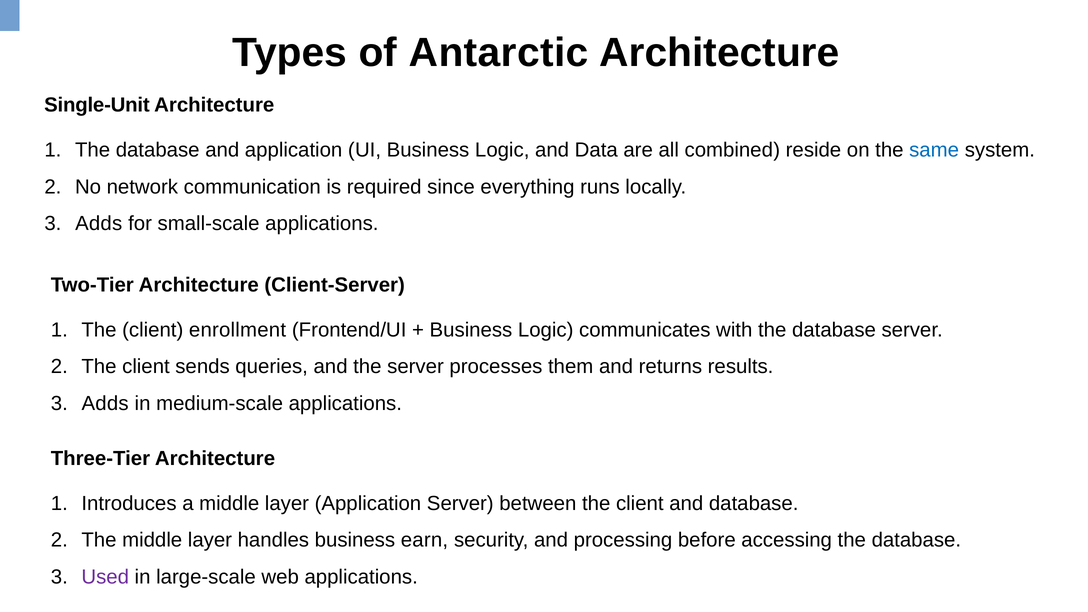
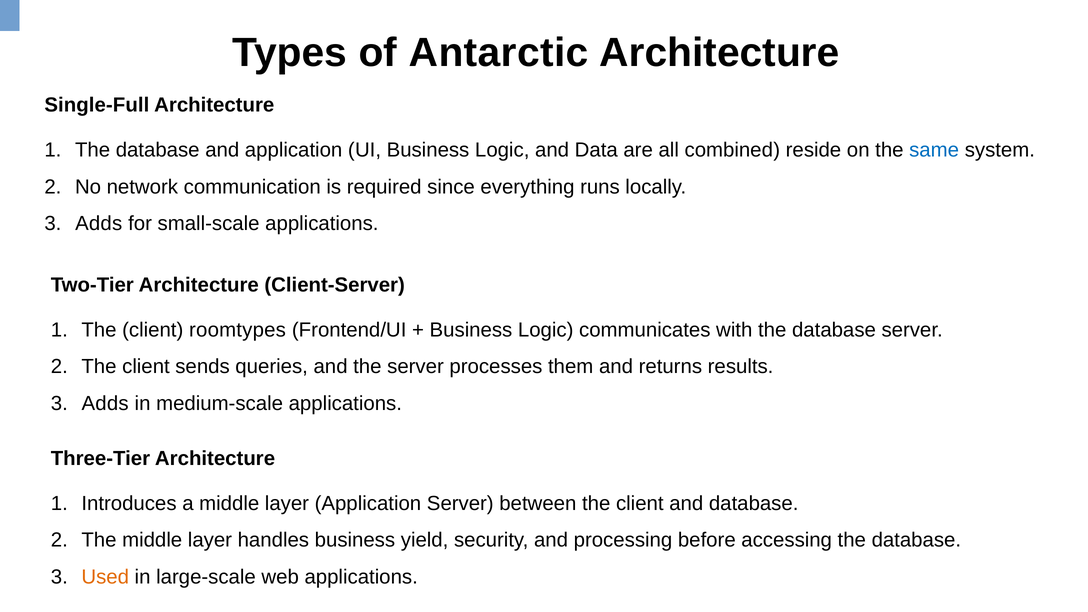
Single-Unit: Single-Unit -> Single-Full
enrollment: enrollment -> roomtypes
earn: earn -> yield
Used colour: purple -> orange
